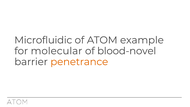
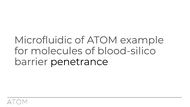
molecular: molecular -> molecules
blood-novel: blood-novel -> blood-silico
penetrance colour: orange -> black
